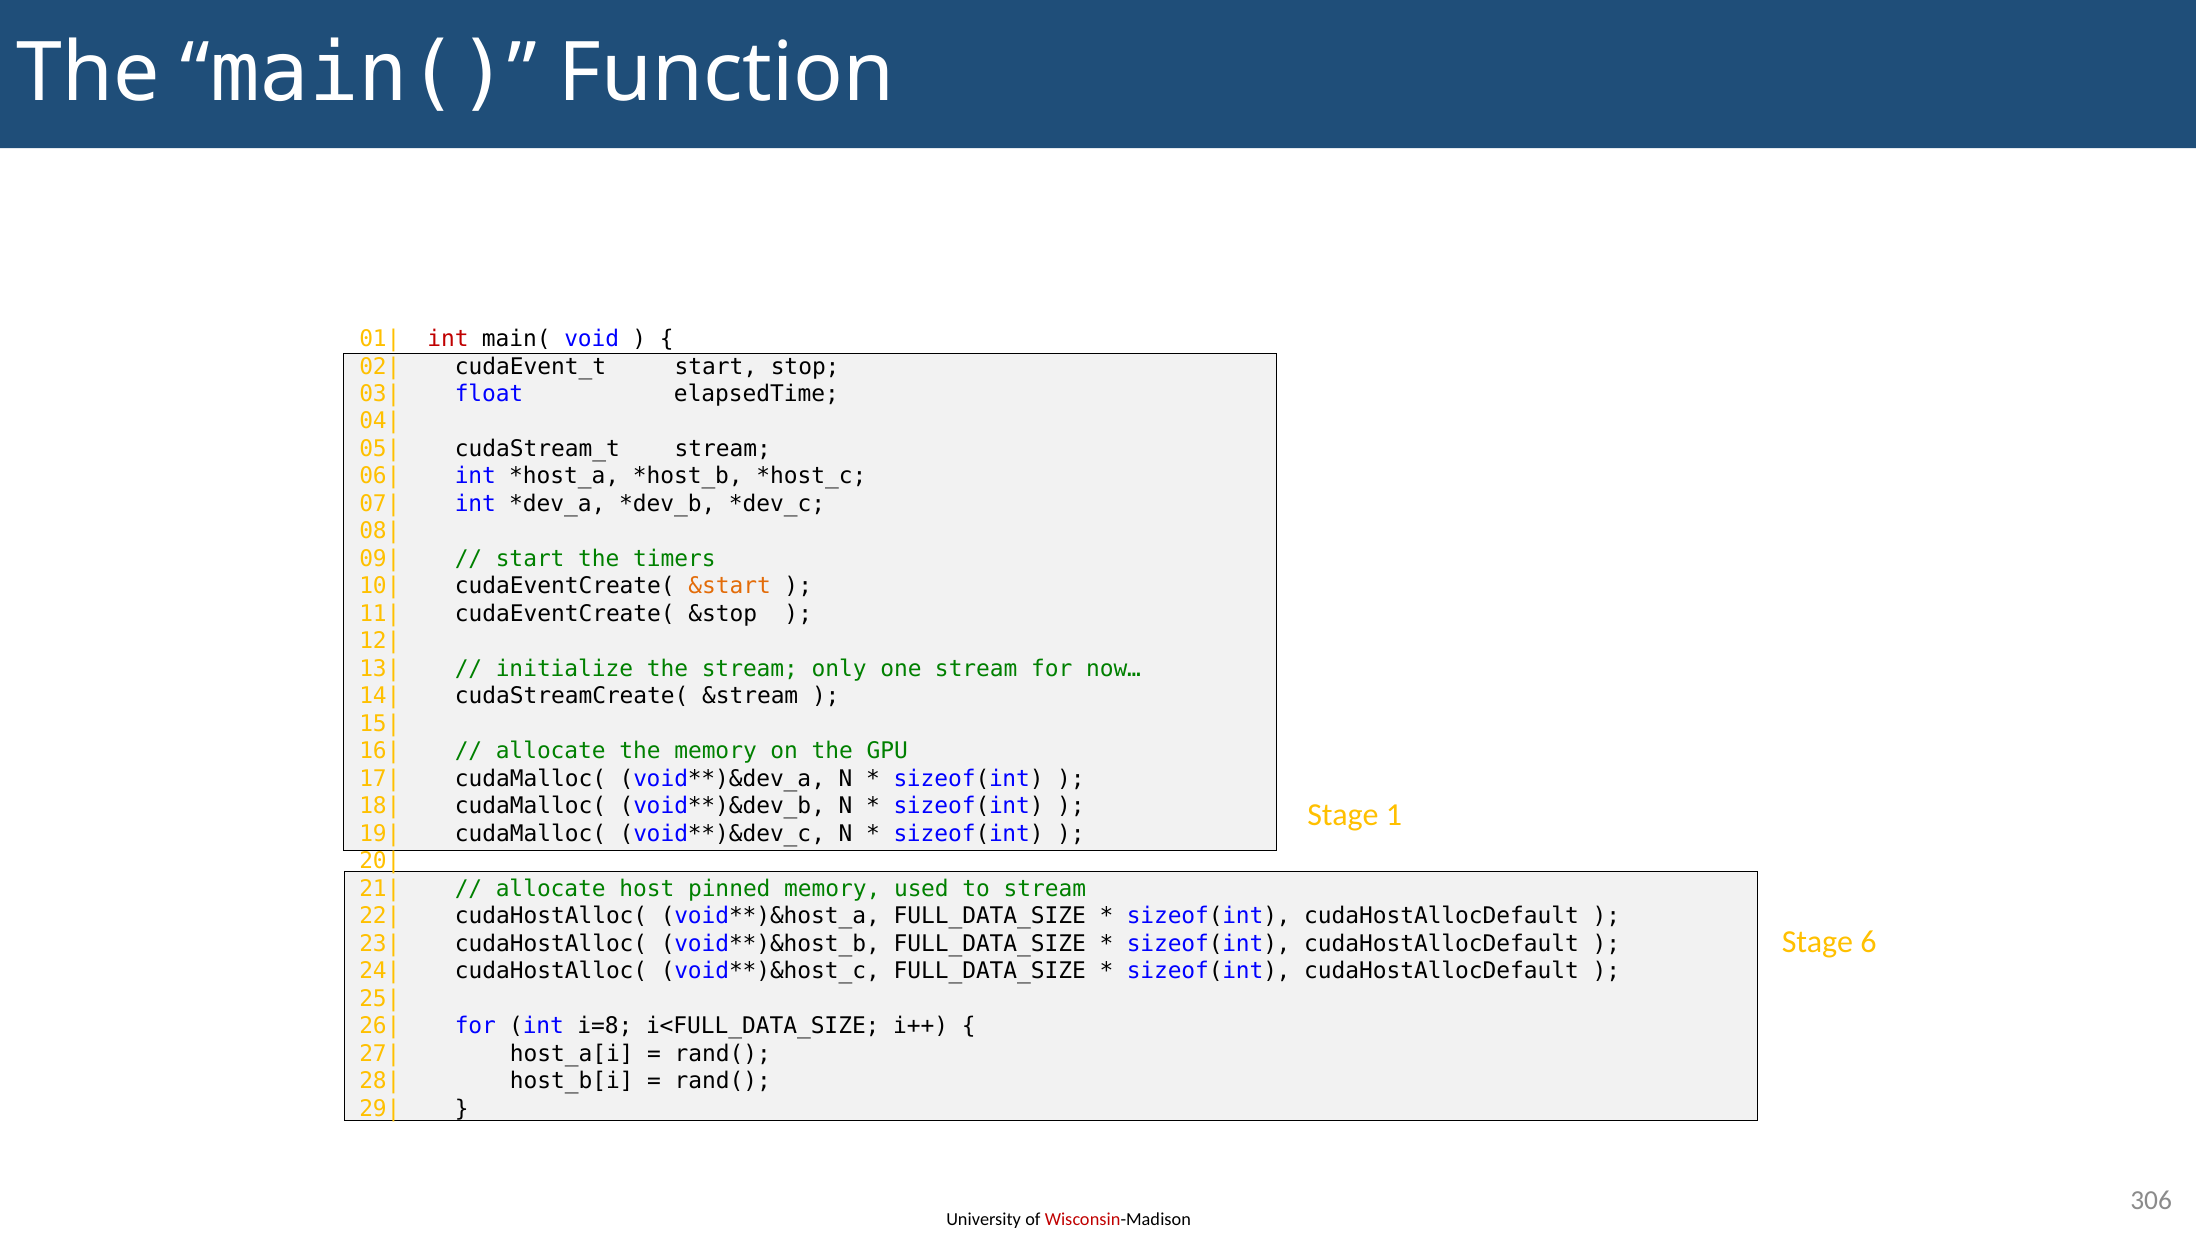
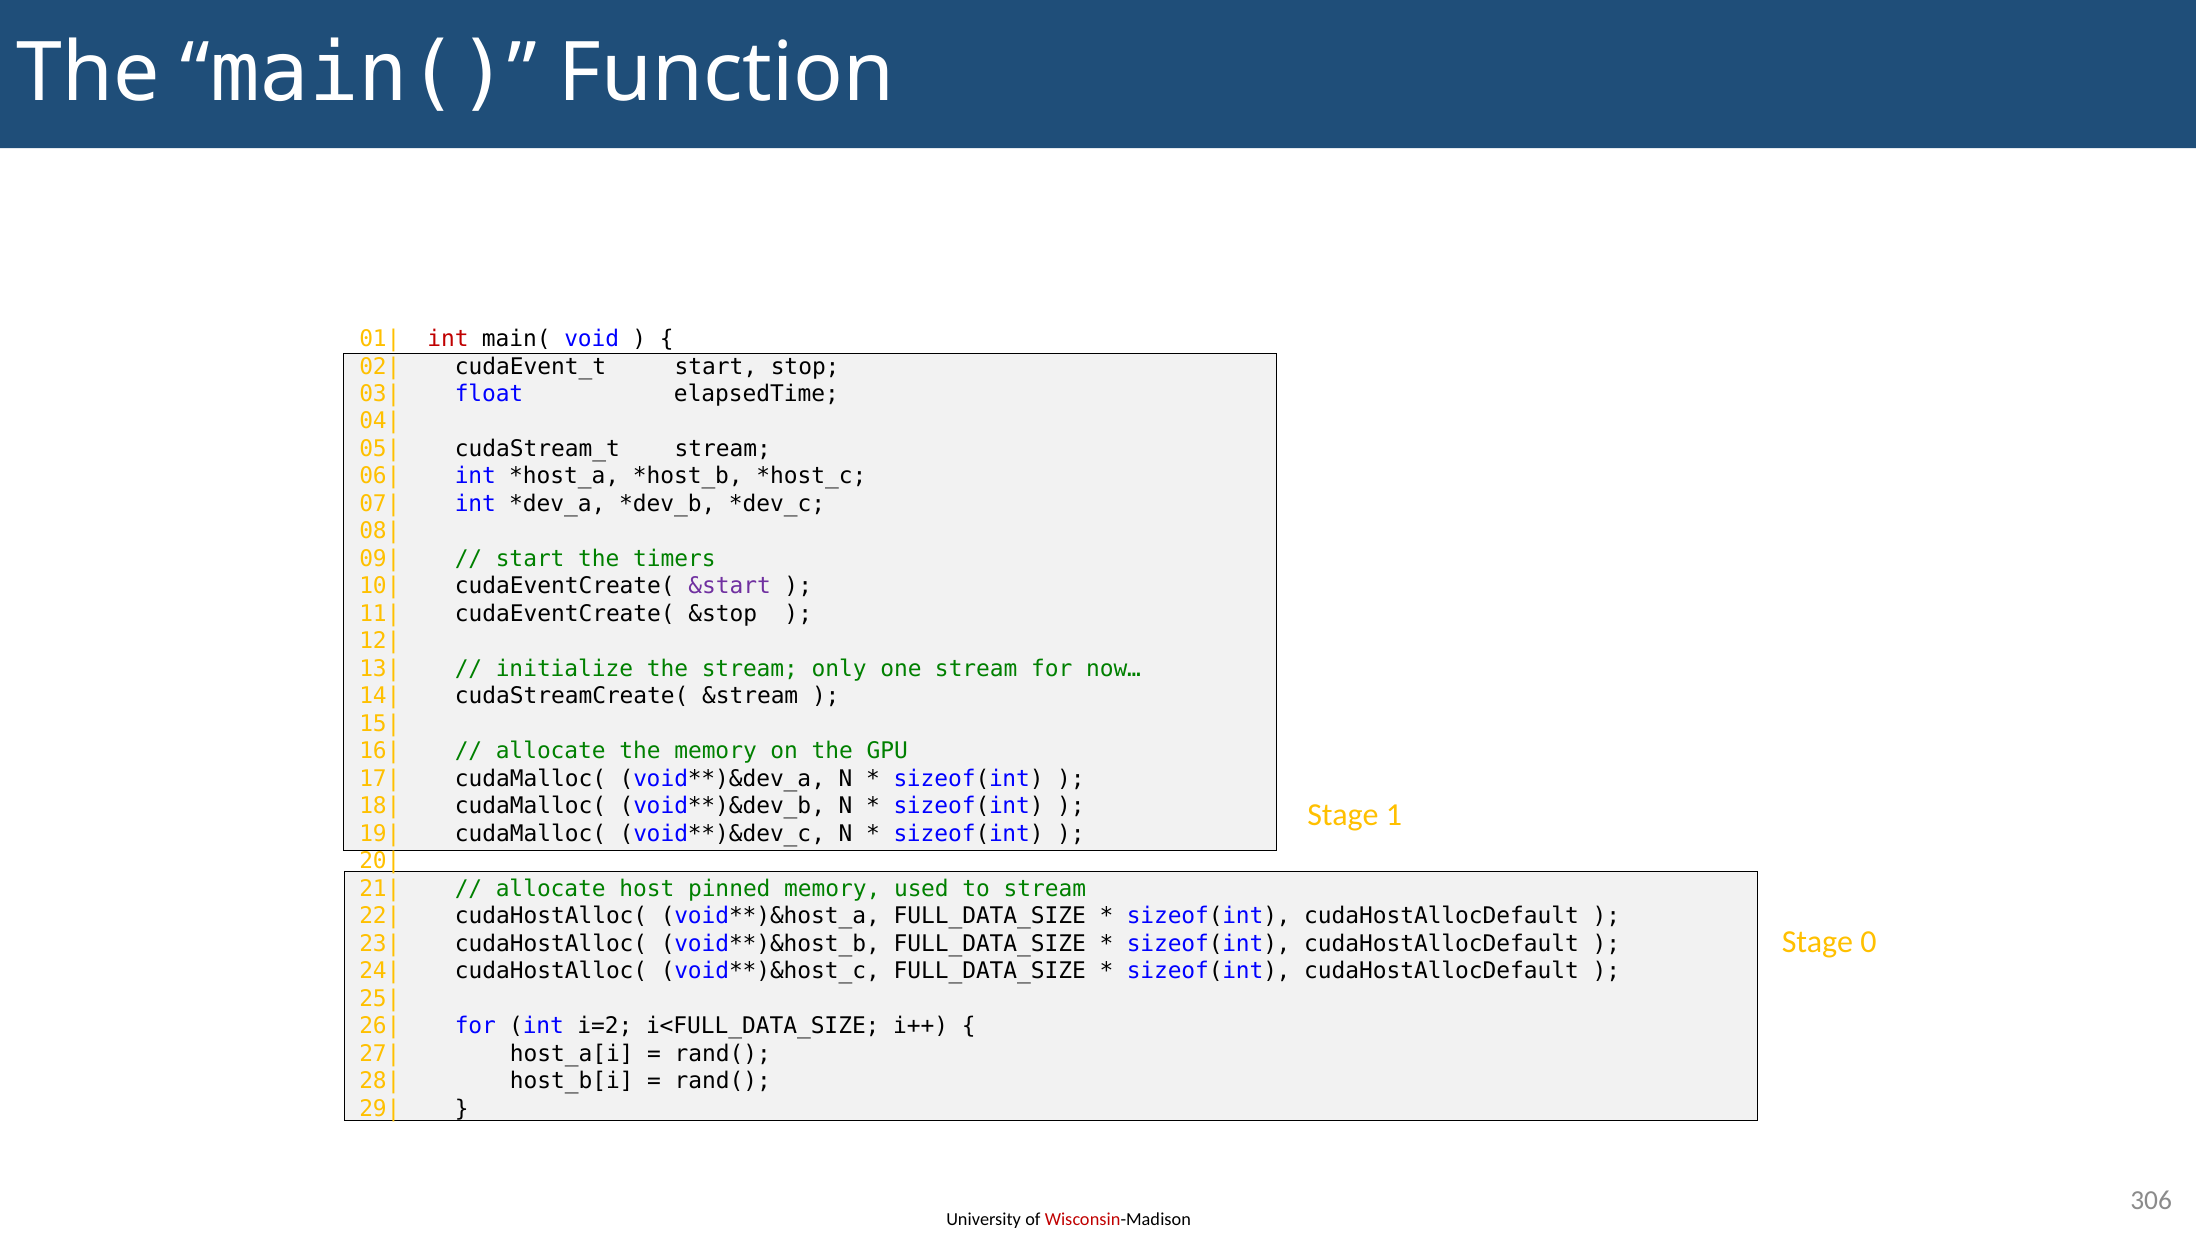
&start colour: orange -> purple
6: 6 -> 0
i=8: i=8 -> i=2
